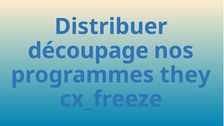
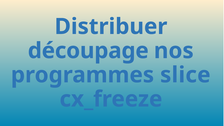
they: they -> slice
